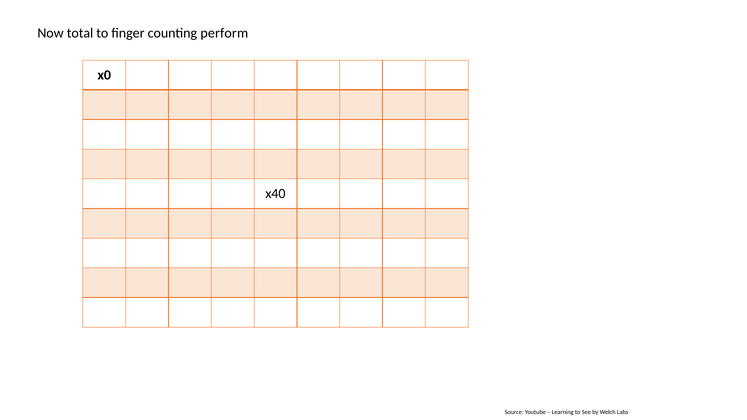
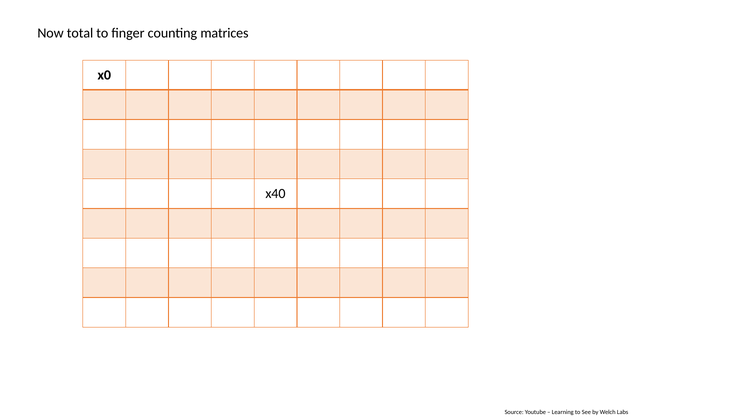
perform: perform -> matrices
